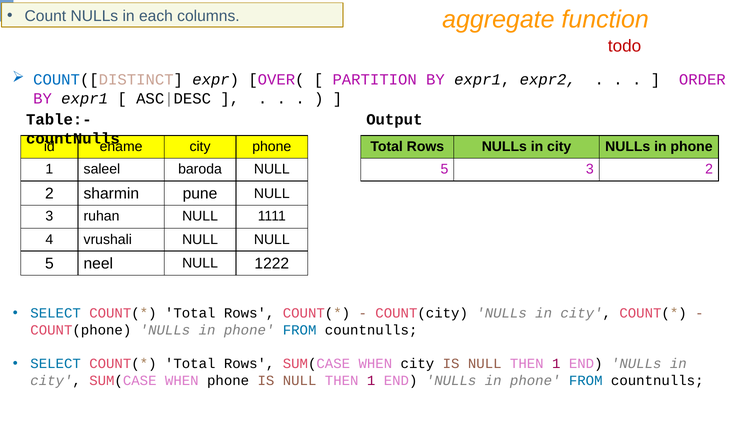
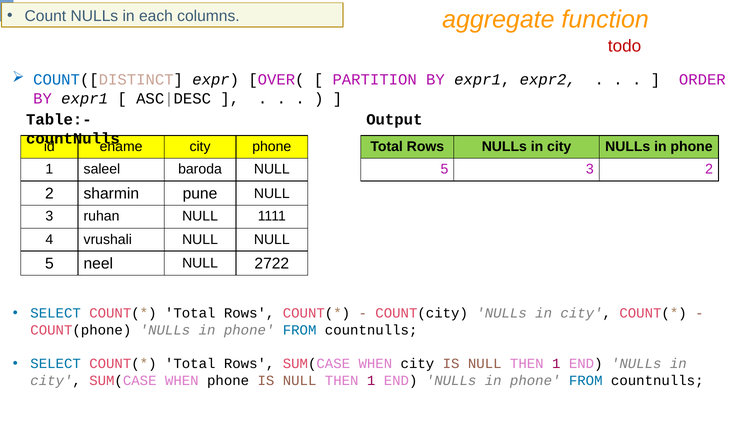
1222: 1222 -> 2722
